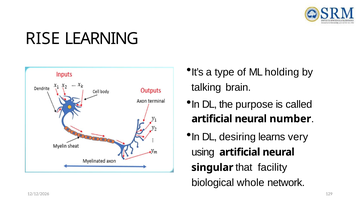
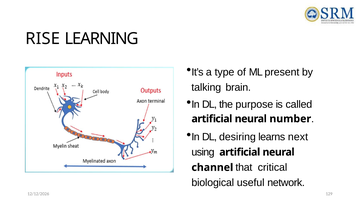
holding: holding -> present
very: very -> next
singular: singular -> channel
facility: facility -> critical
whole: whole -> useful
